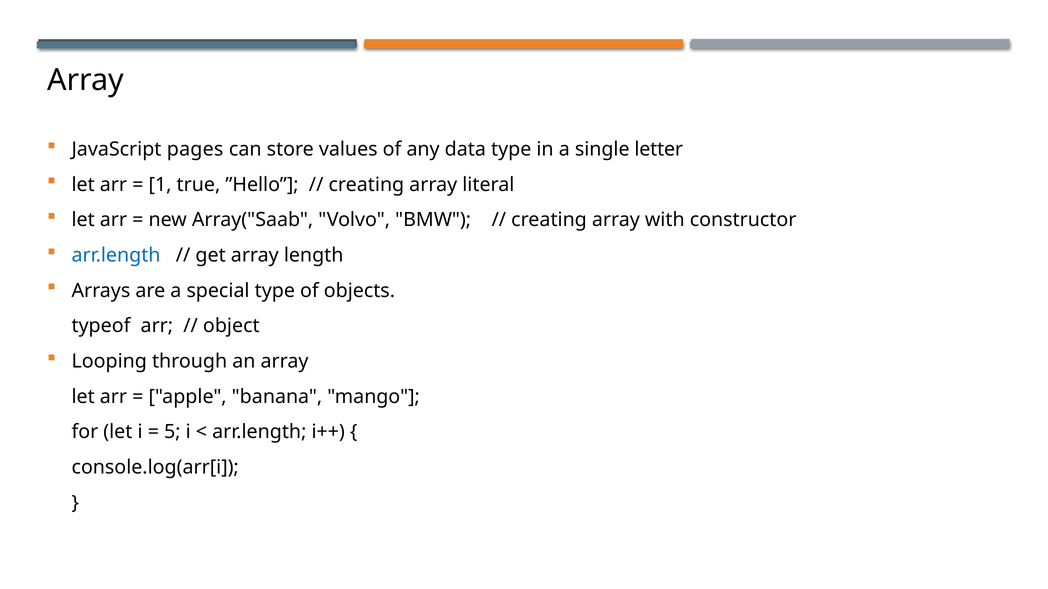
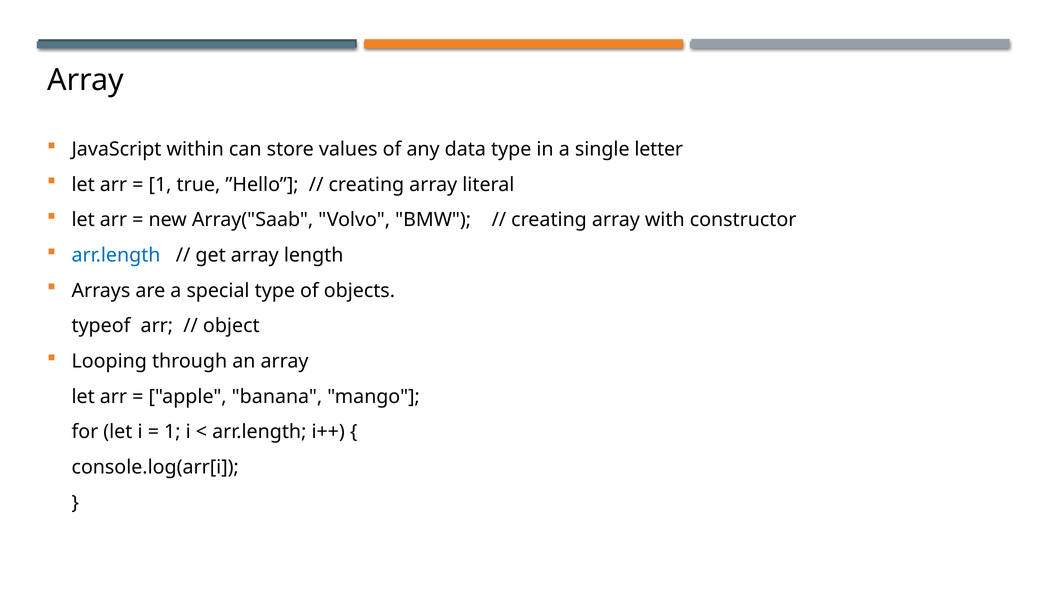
pages: pages -> within
5 at (172, 432): 5 -> 1
